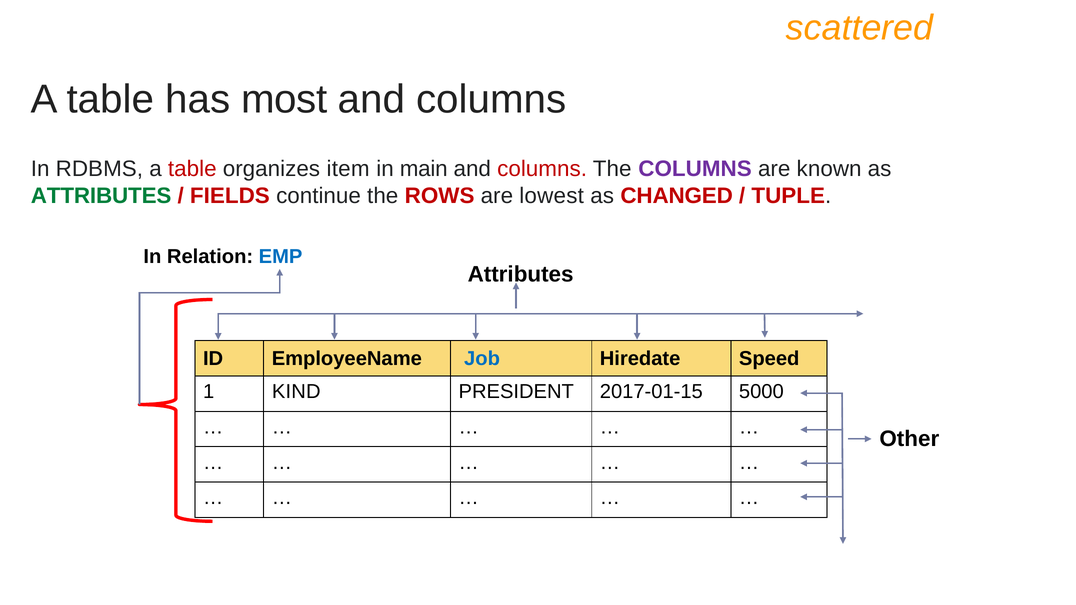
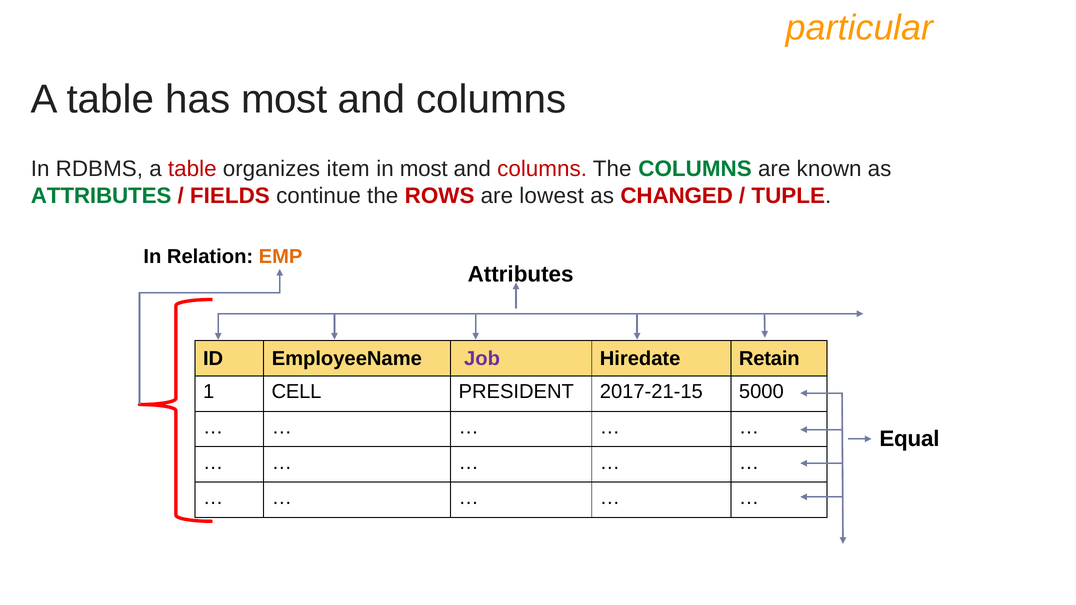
scattered: scattered -> particular
in main: main -> most
COLUMNS at (695, 169) colour: purple -> green
EMP colour: blue -> orange
Job colour: blue -> purple
Speed: Speed -> Retain
KIND: KIND -> CELL
2017-01-15: 2017-01-15 -> 2017-21-15
Other: Other -> Equal
